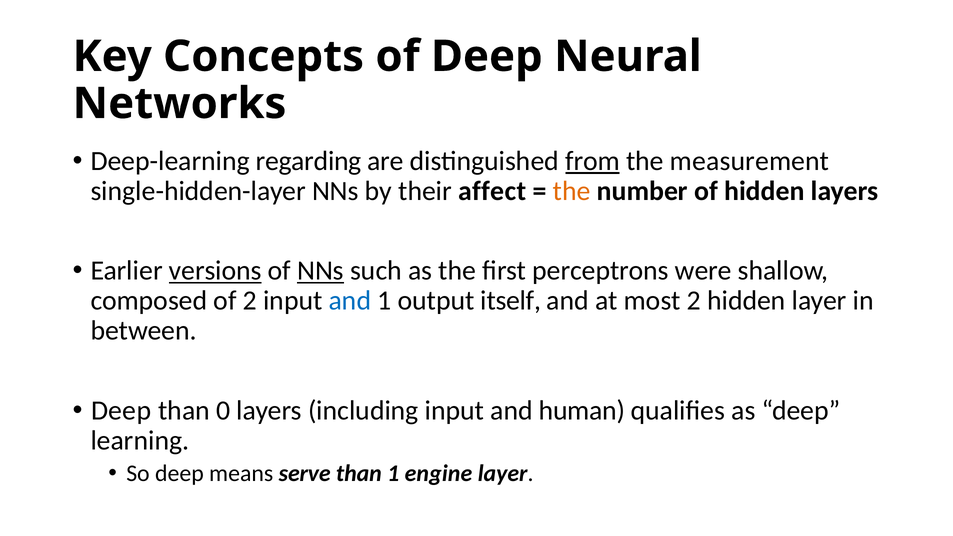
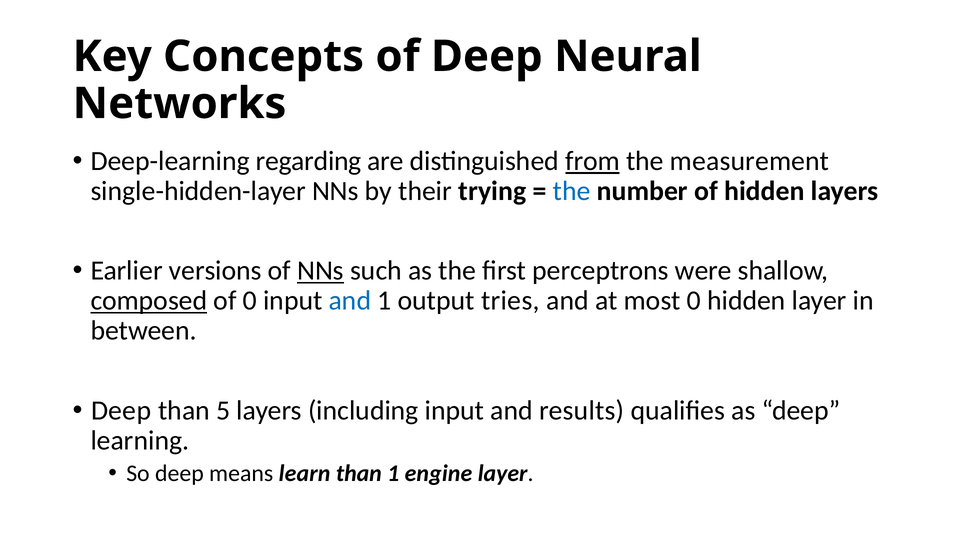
affect: affect -> trying
the at (572, 191) colour: orange -> blue
versions underline: present -> none
composed underline: none -> present
of 2: 2 -> 0
itself: itself -> tries
most 2: 2 -> 0
0: 0 -> 5
human: human -> results
serve: serve -> learn
